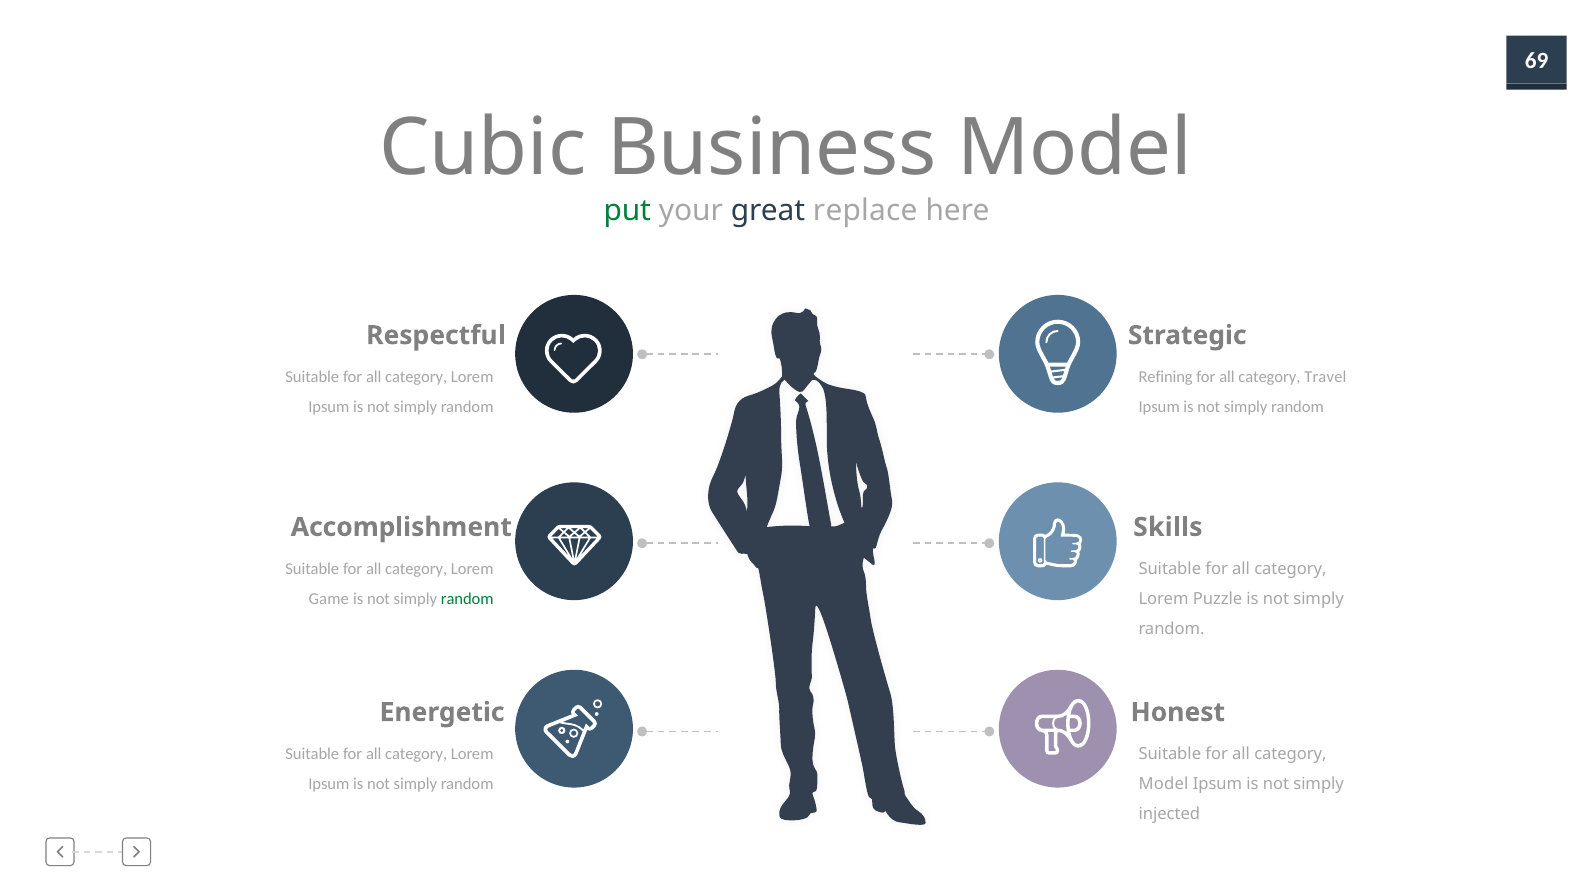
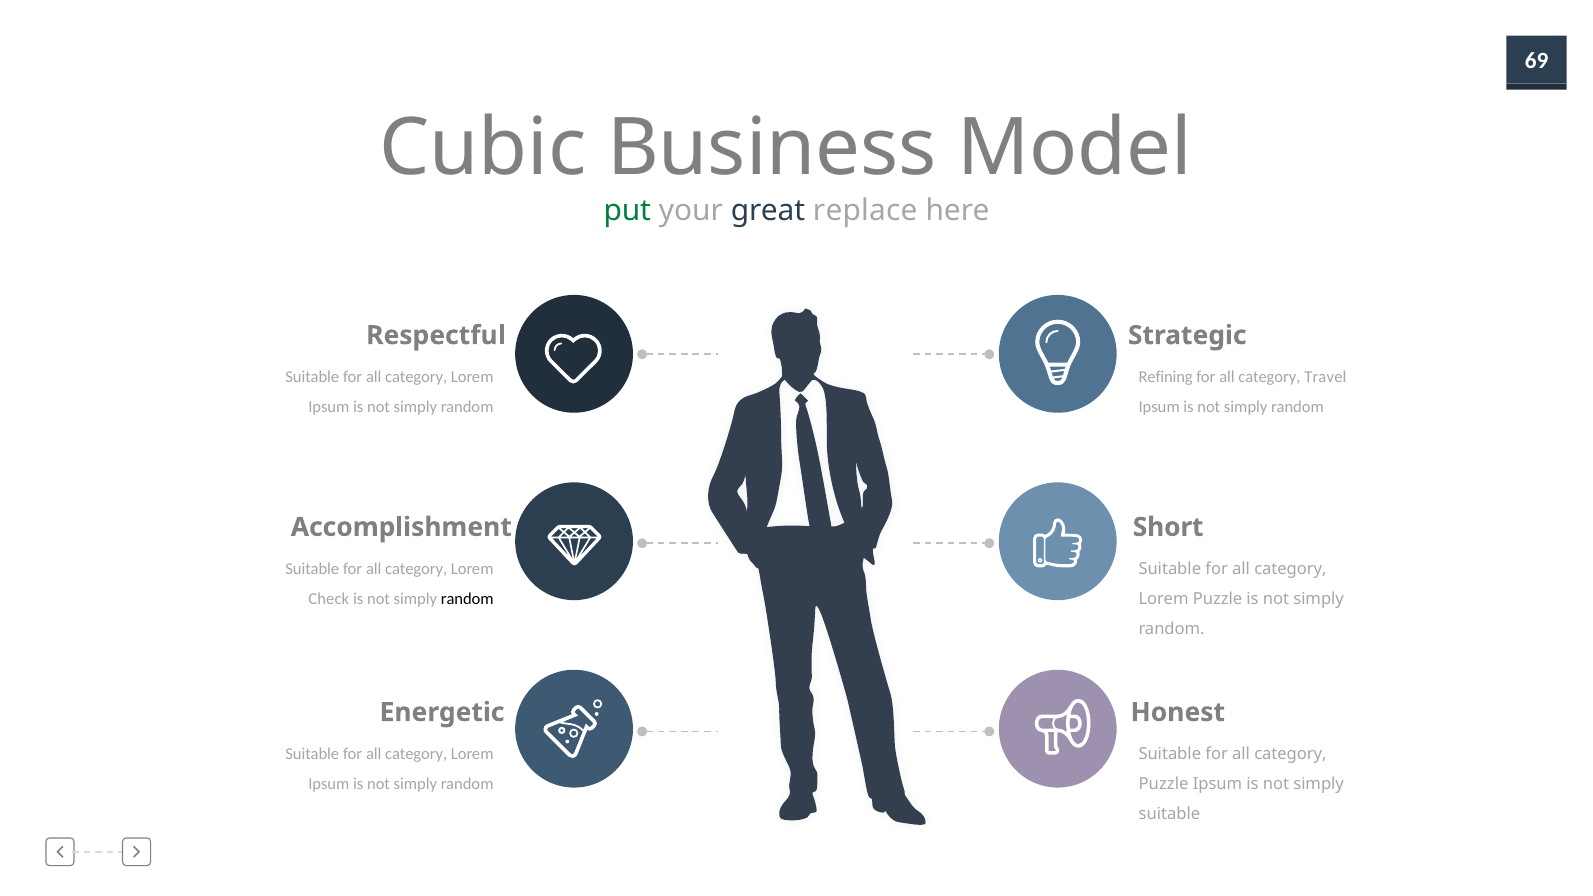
Skills: Skills -> Short
Game: Game -> Check
random at (467, 599) colour: green -> black
Model at (1164, 784): Model -> Puzzle
injected at (1169, 814): injected -> suitable
